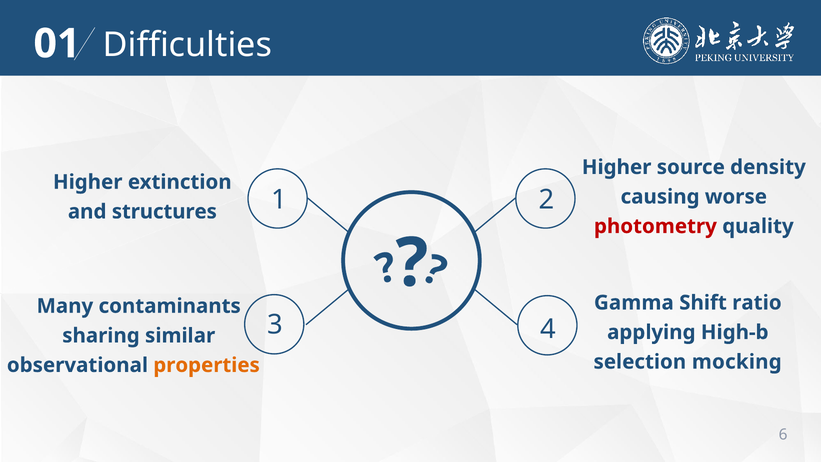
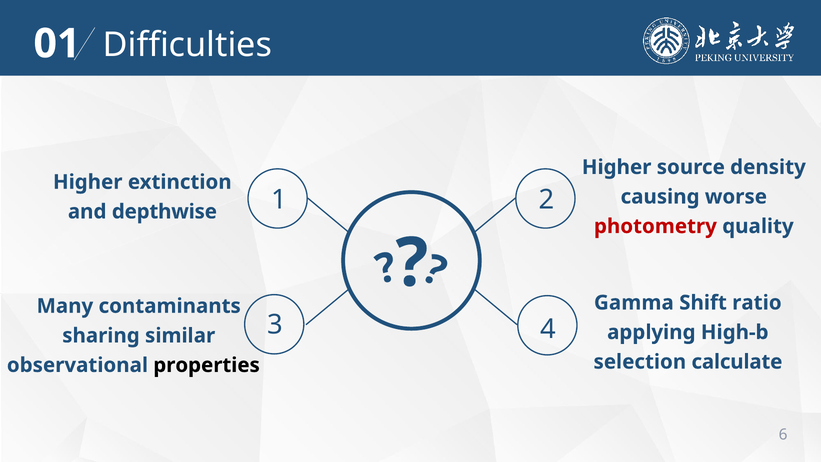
structures: structures -> depthwise
mocking: mocking -> calculate
properties colour: orange -> black
